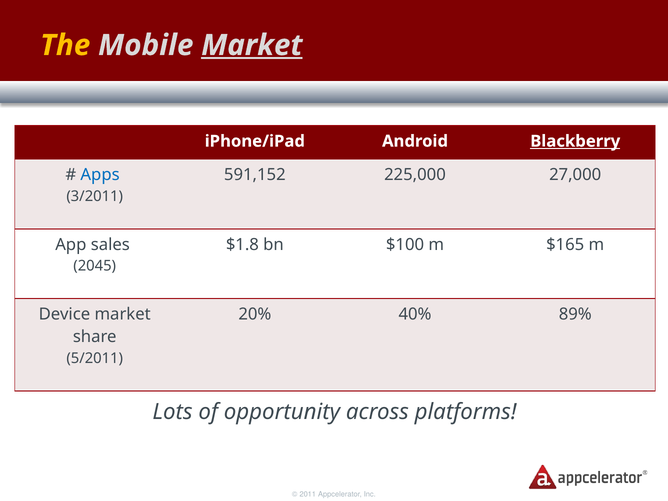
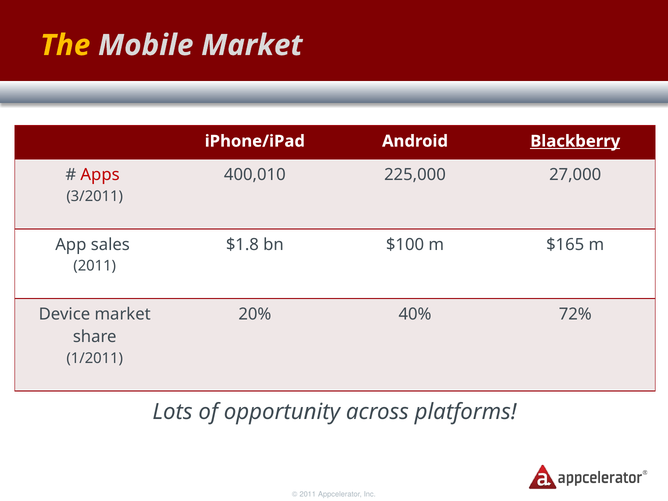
Market at (252, 45) underline: present -> none
Apps colour: blue -> red
591,152: 591,152 -> 400,010
2045 at (95, 266): 2045 -> 2011
89%: 89% -> 72%
5/2011: 5/2011 -> 1/2011
